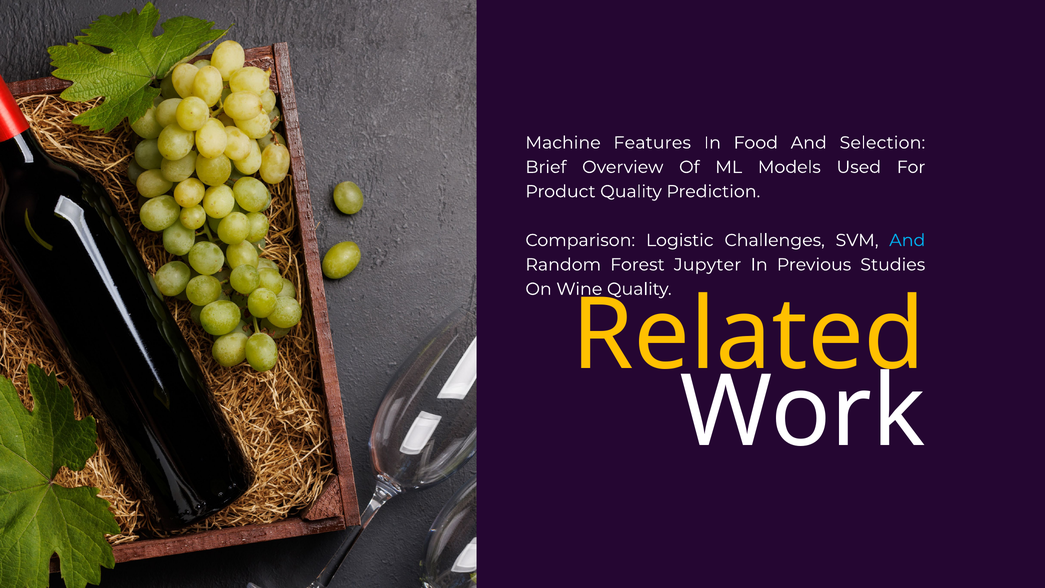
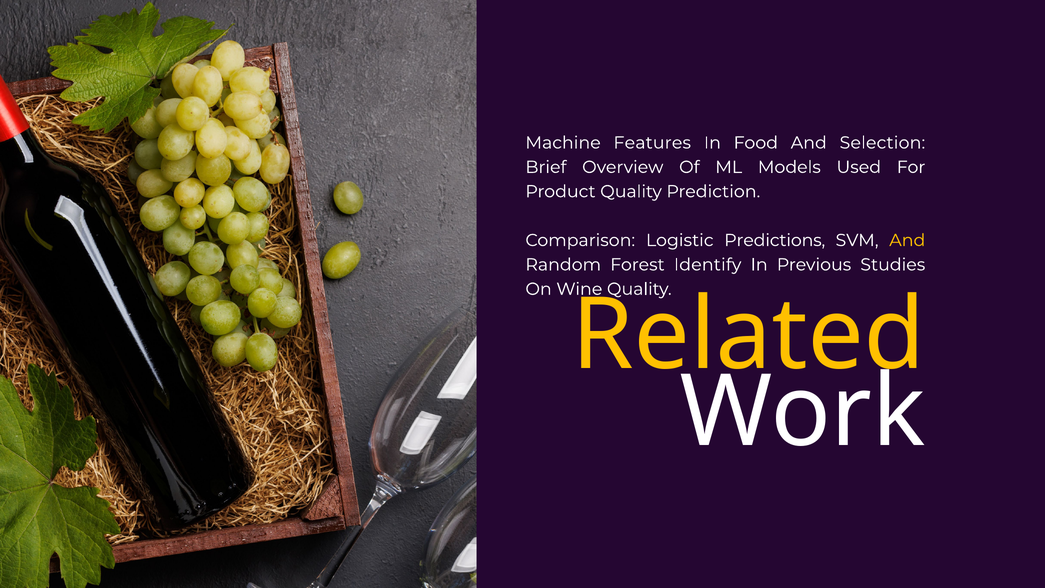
Challenges: Challenges -> Predictions
And at (907, 240) colour: light blue -> yellow
Jupyter: Jupyter -> Identify
